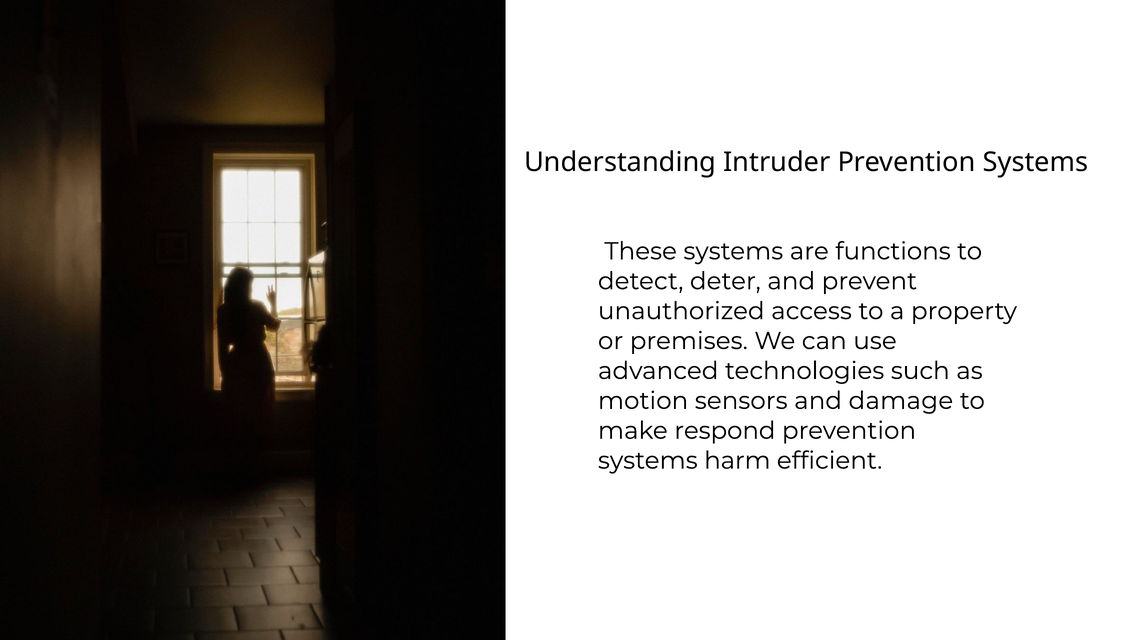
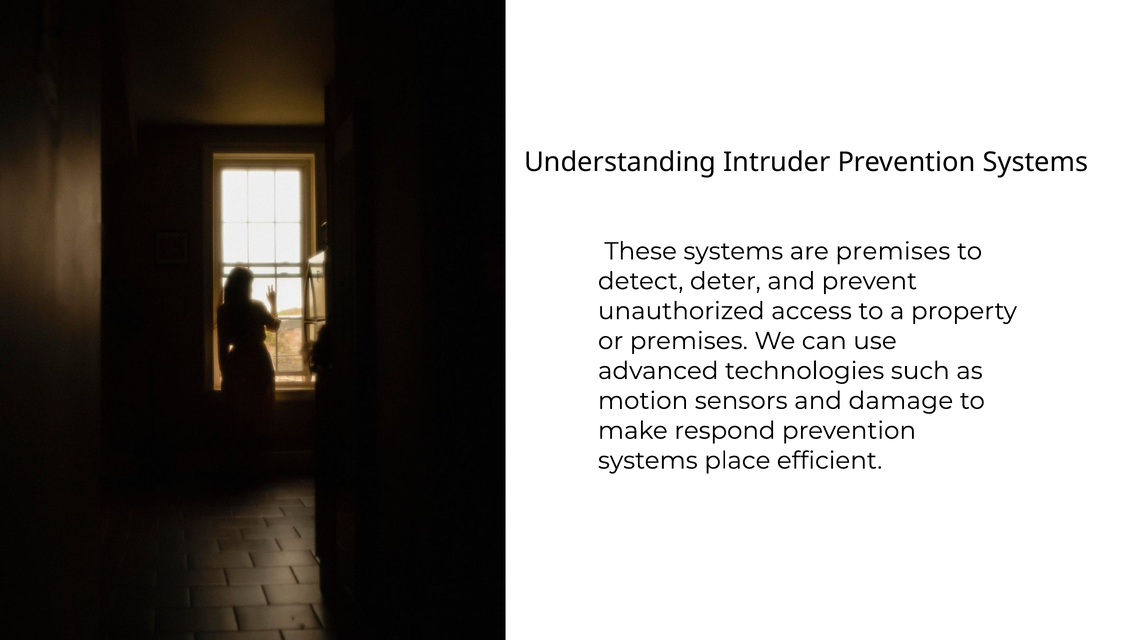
are functions: functions -> premises
harm: harm -> place
